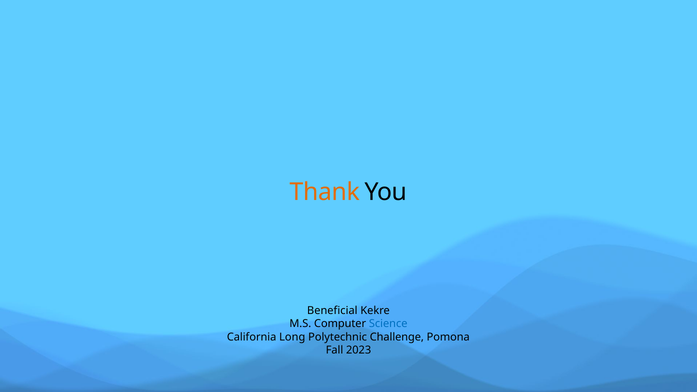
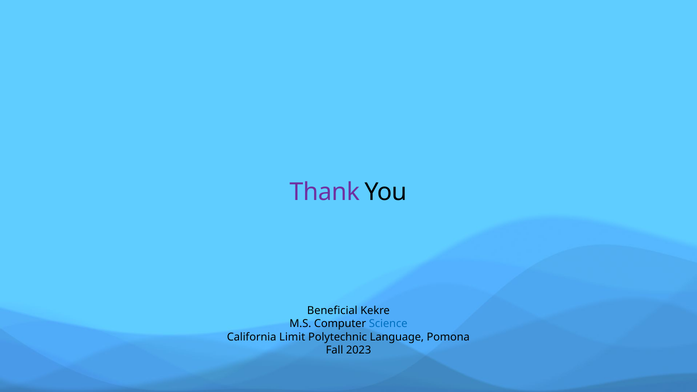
Thank colour: orange -> purple
Long: Long -> Limit
Challenge: Challenge -> Language
